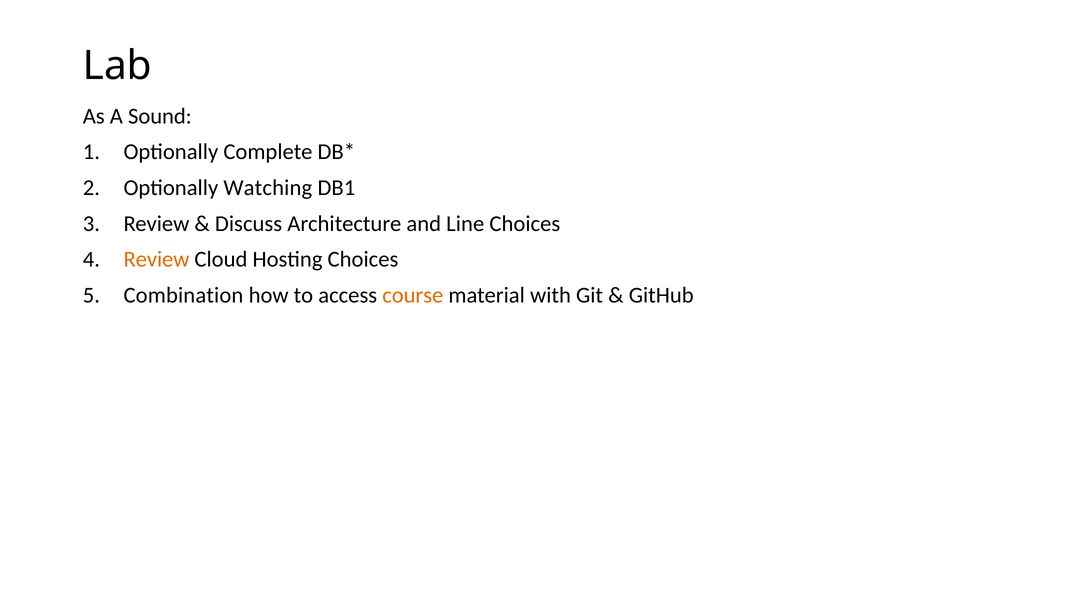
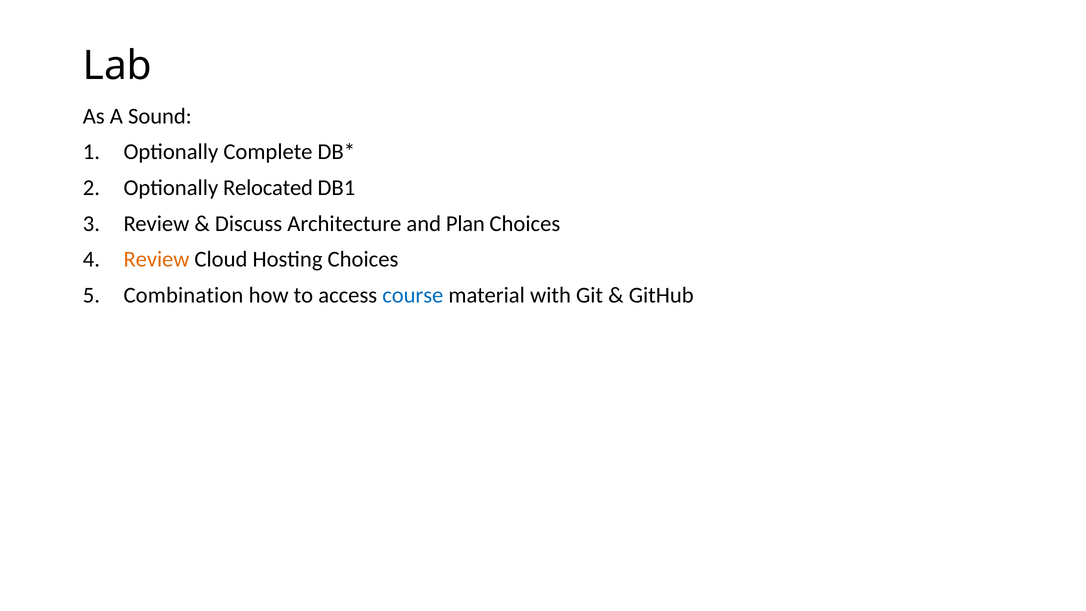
Watching: Watching -> Relocated
Line: Line -> Plan
course colour: orange -> blue
